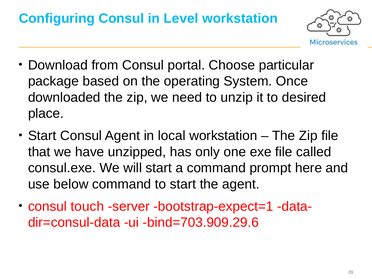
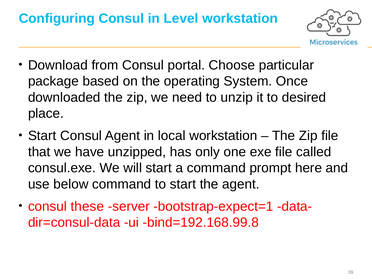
touch: touch -> these
bind=703.909.29.6: bind=703.909.29.6 -> bind=192.168.99.8
